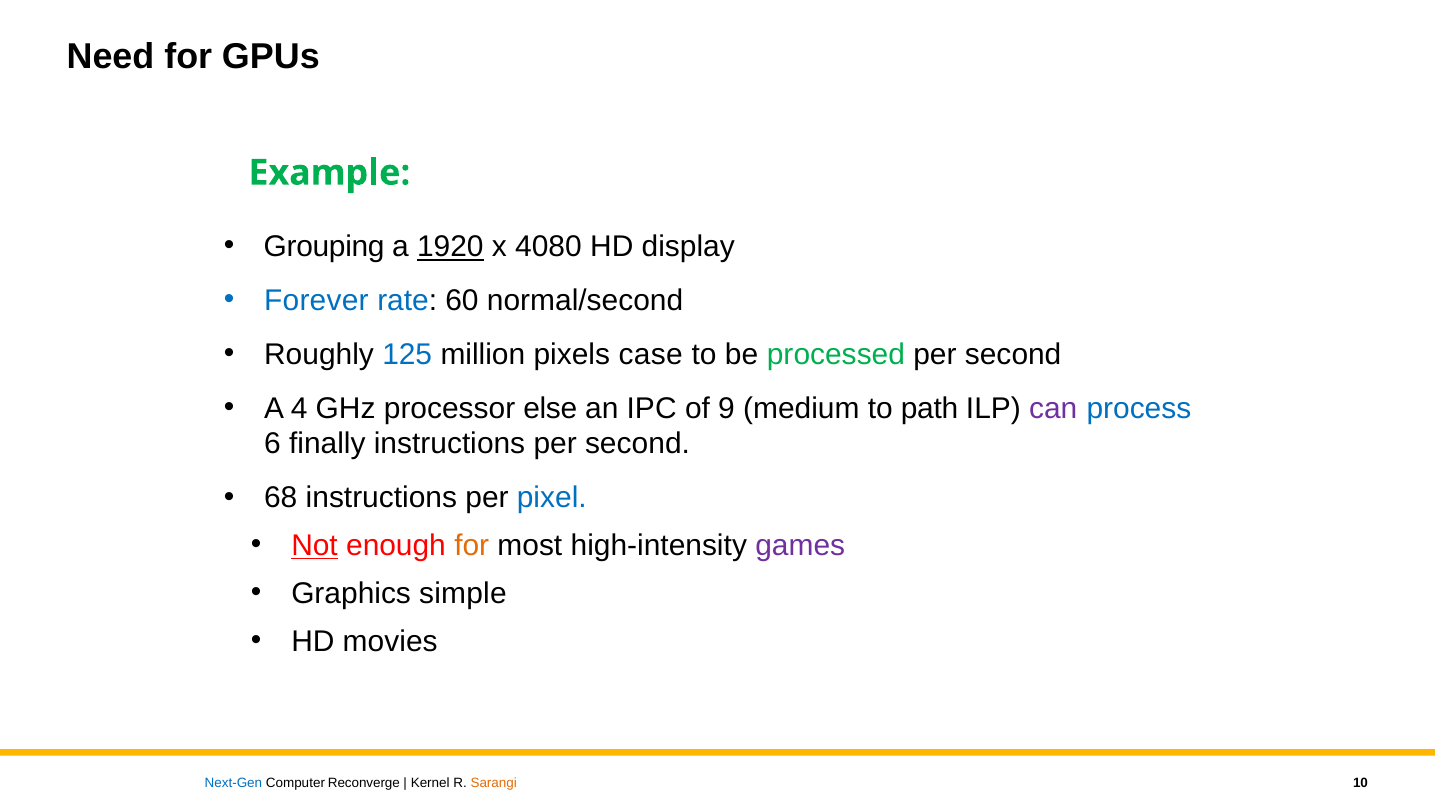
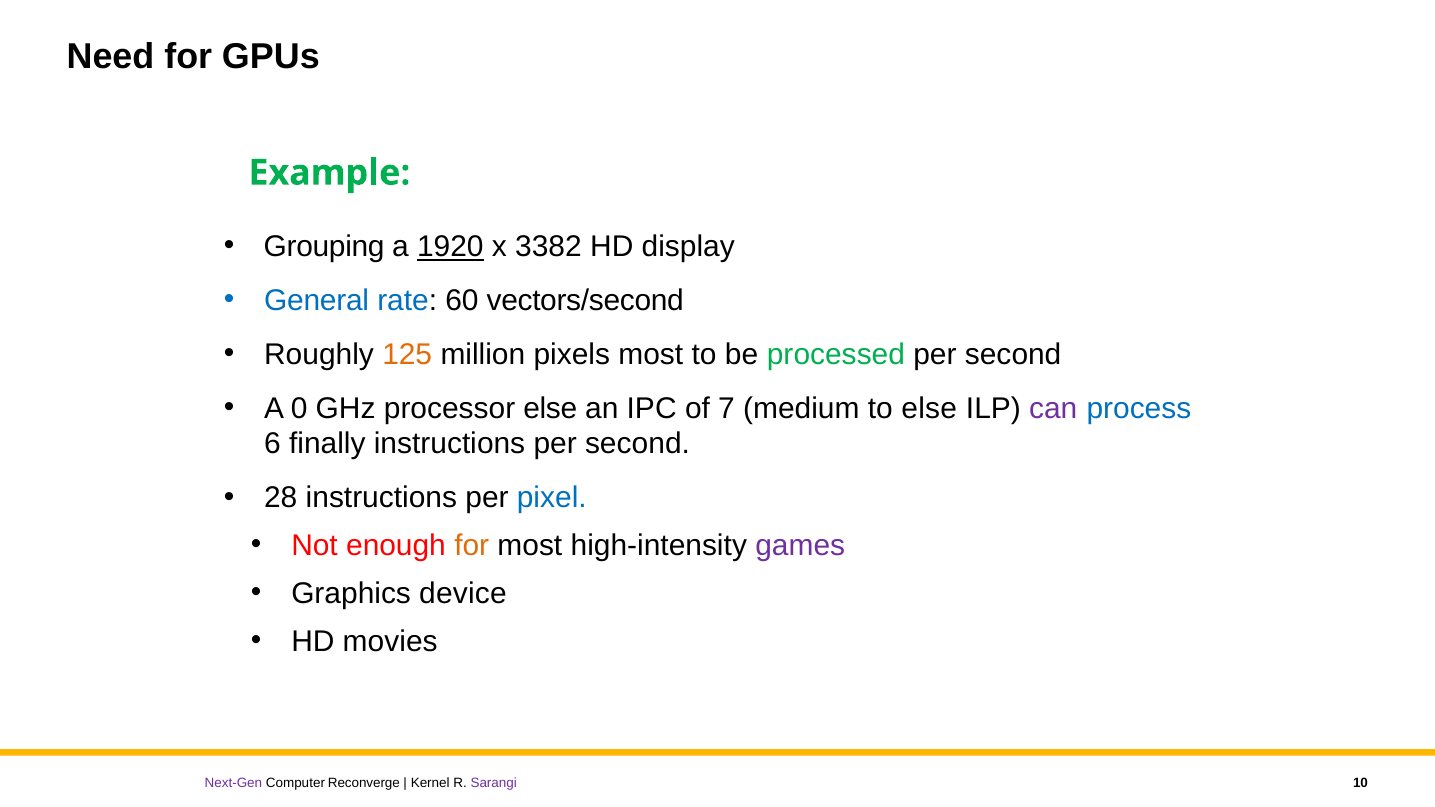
4080: 4080 -> 3382
Forever: Forever -> General
normal/second: normal/second -> vectors/second
125 colour: blue -> orange
pixels case: case -> most
4: 4 -> 0
9: 9 -> 7
to path: path -> else
68: 68 -> 28
Not underline: present -> none
simple: simple -> device
Next-Gen colour: blue -> purple
Sarangi colour: orange -> purple
